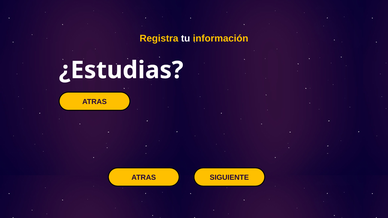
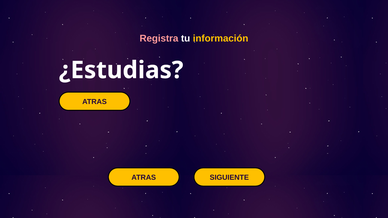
Registra colour: yellow -> pink
